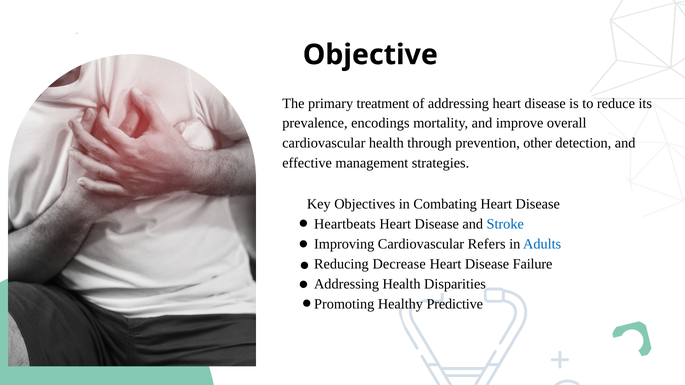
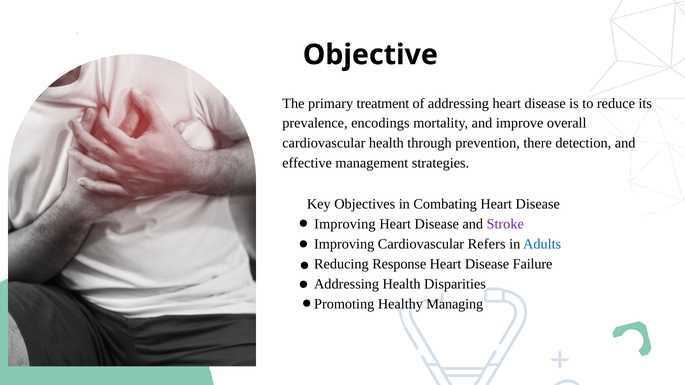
other: other -> there
Heartbeats at (345, 224): Heartbeats -> Improving
Stroke colour: blue -> purple
Decrease: Decrease -> Response
Predictive: Predictive -> Managing
